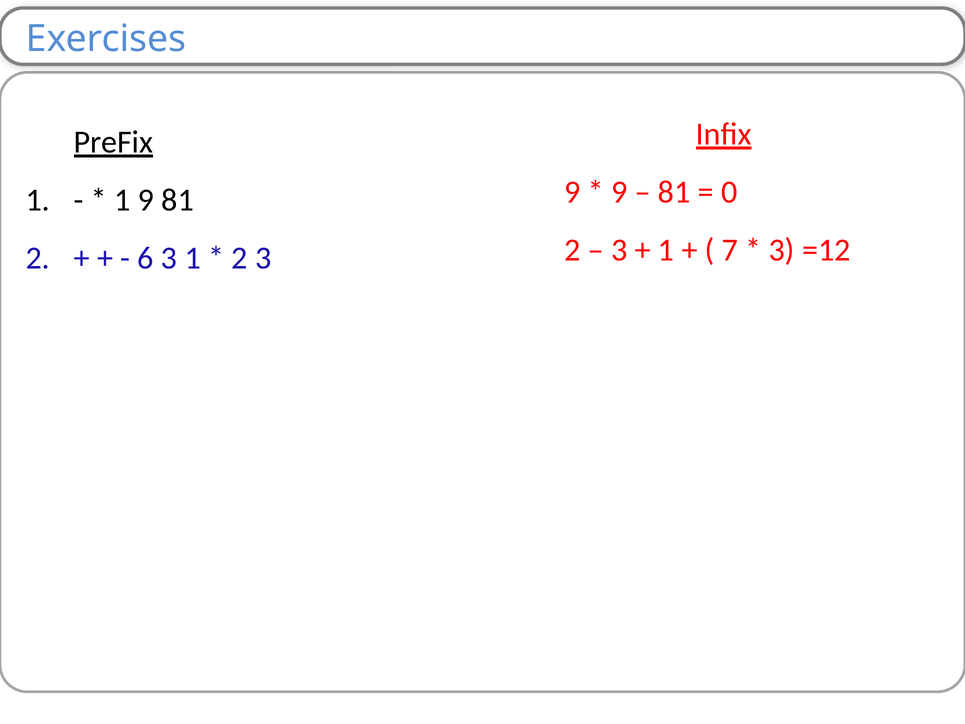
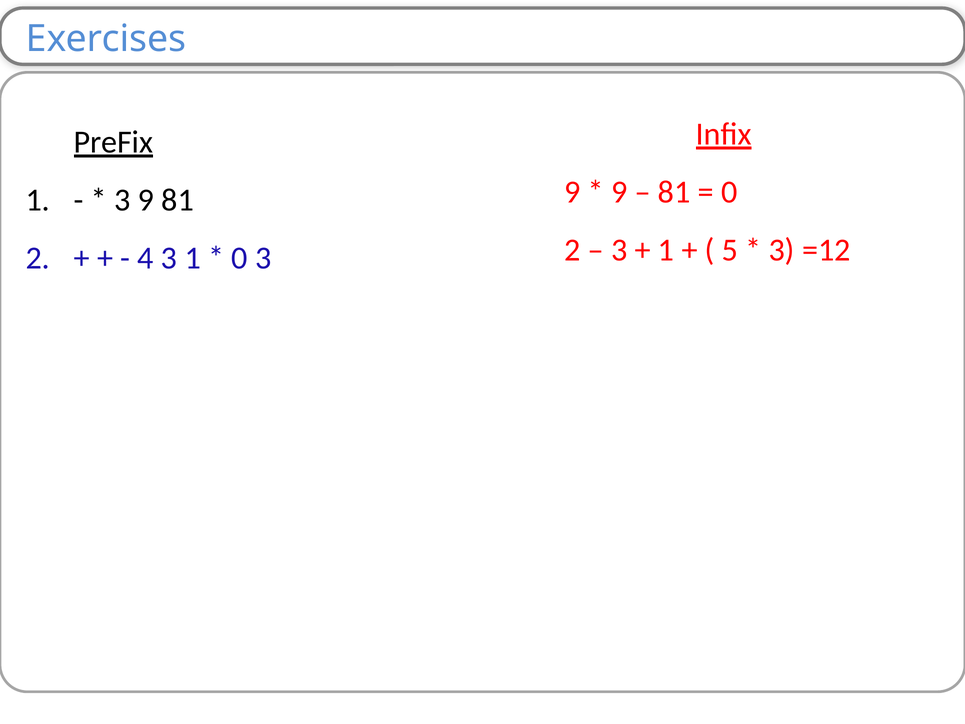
1 at (122, 200): 1 -> 3
7: 7 -> 5
6: 6 -> 4
2 at (240, 258): 2 -> 0
